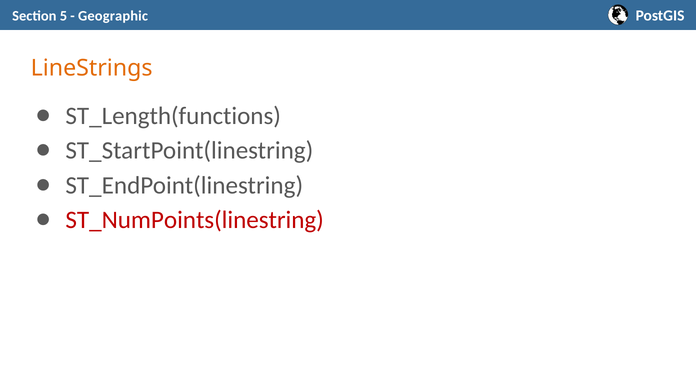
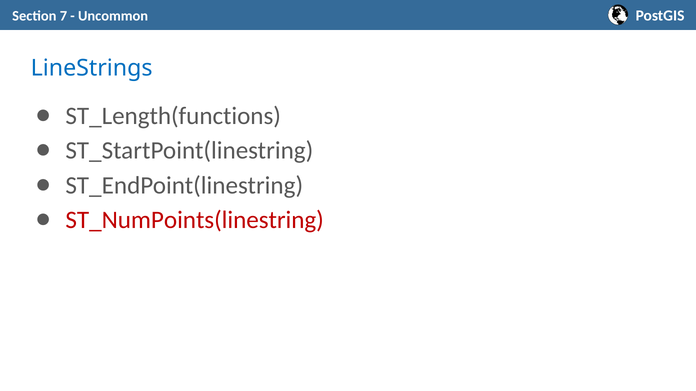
5: 5 -> 7
Geographic: Geographic -> Uncommon
LineStrings colour: orange -> blue
